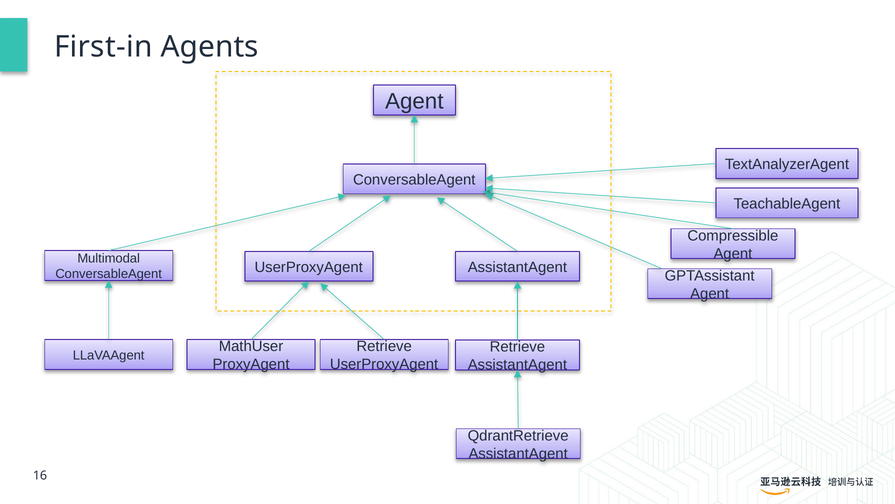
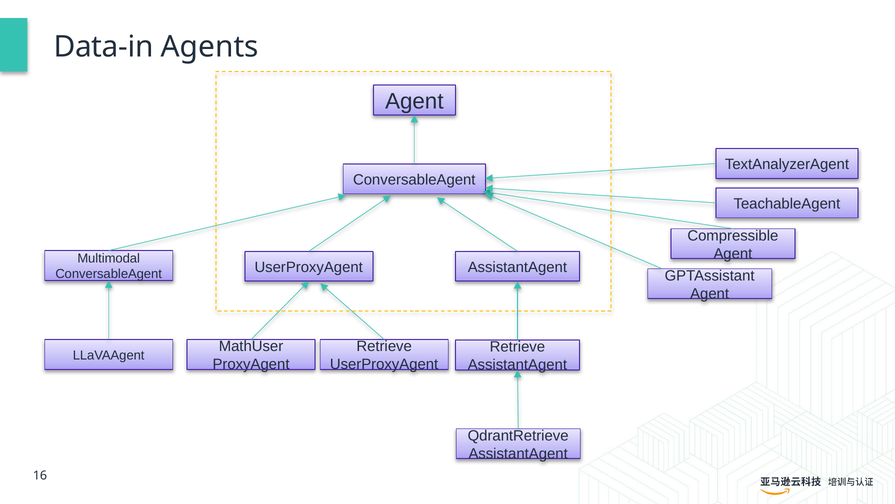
First-in: First-in -> Data-in
